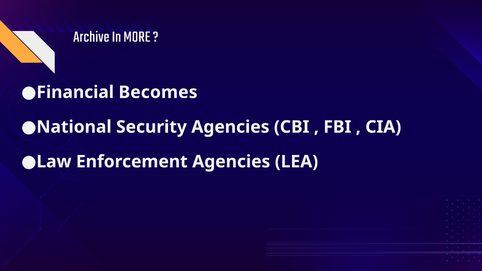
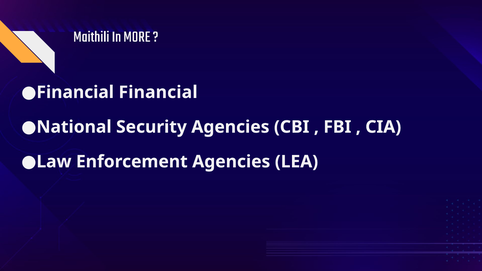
Archive: Archive -> Maithili
Financial Becomes: Becomes -> Financial
